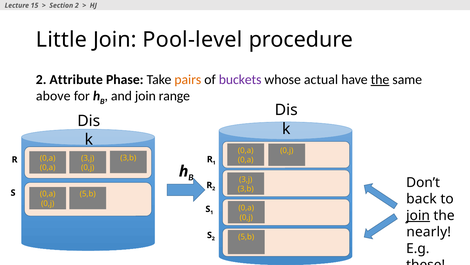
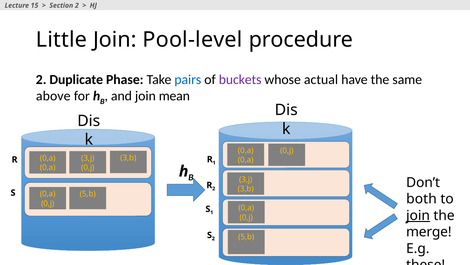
Attribute: Attribute -> Duplicate
pairs colour: orange -> blue
the at (380, 79) underline: present -> none
range: range -> mean
back: back -> both
nearly: nearly -> merge
